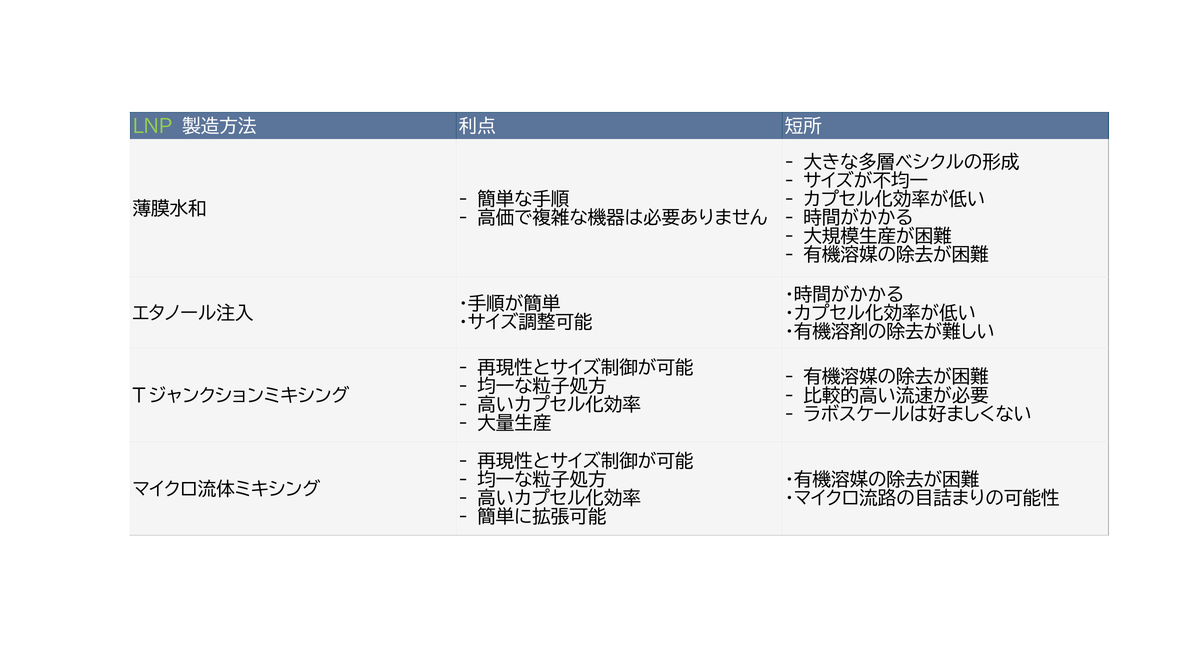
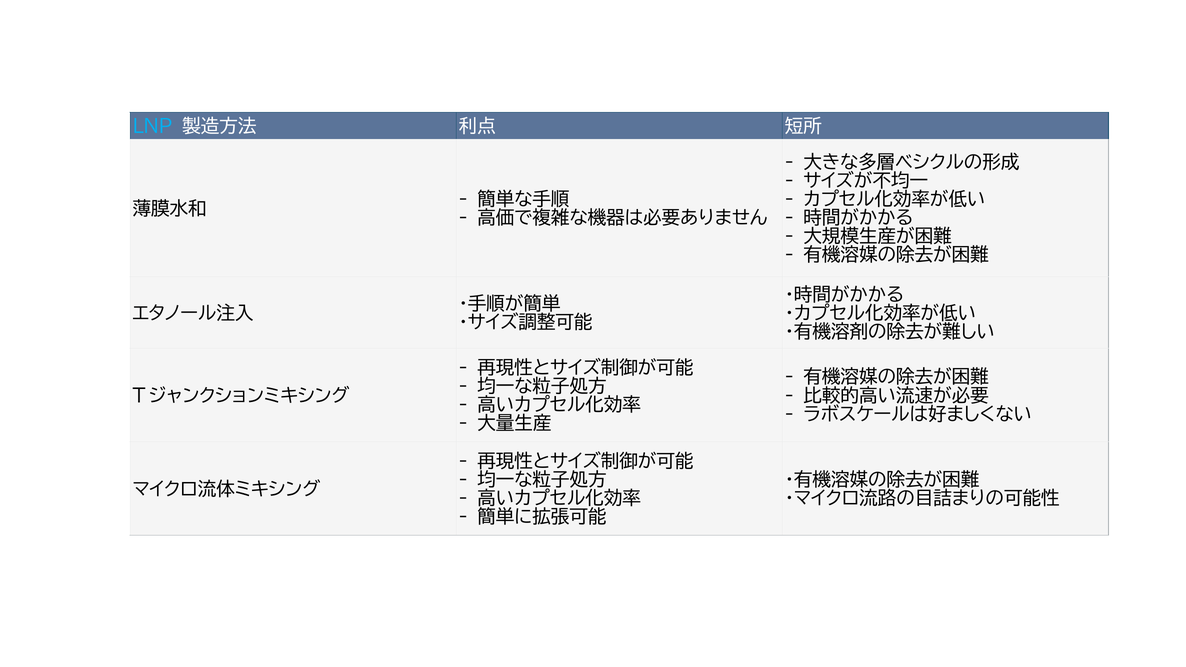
LNP colour: light green -> light blue
